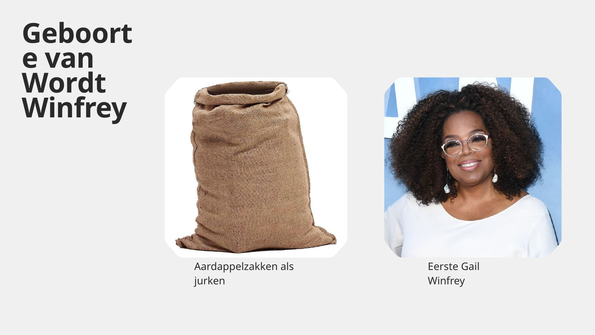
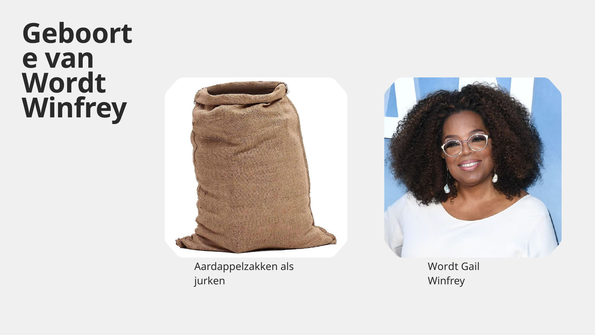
Eerste at (443, 267): Eerste -> Wordt
